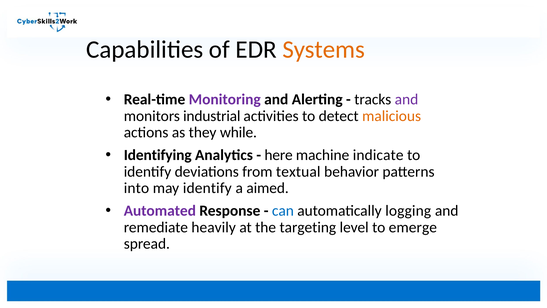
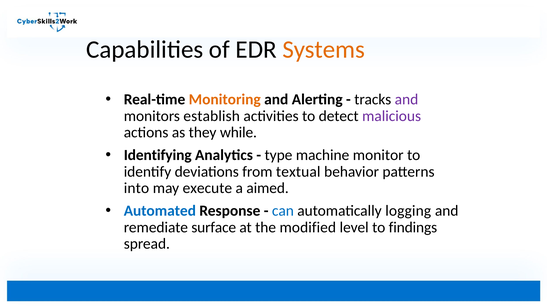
Monitoring colour: purple -> orange
industrial: industrial -> establish
malicious colour: orange -> purple
here: here -> type
indicate: indicate -> monitor
may identify: identify -> execute
Automated colour: purple -> blue
heavily: heavily -> surface
targeting: targeting -> modified
emerge: emerge -> findings
